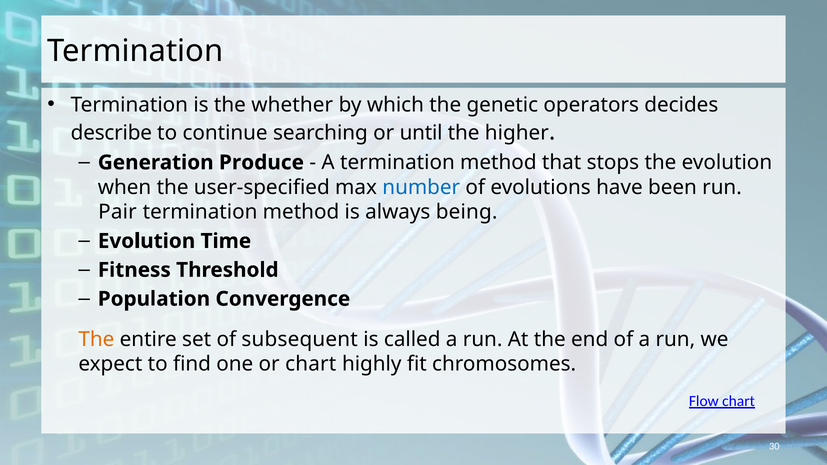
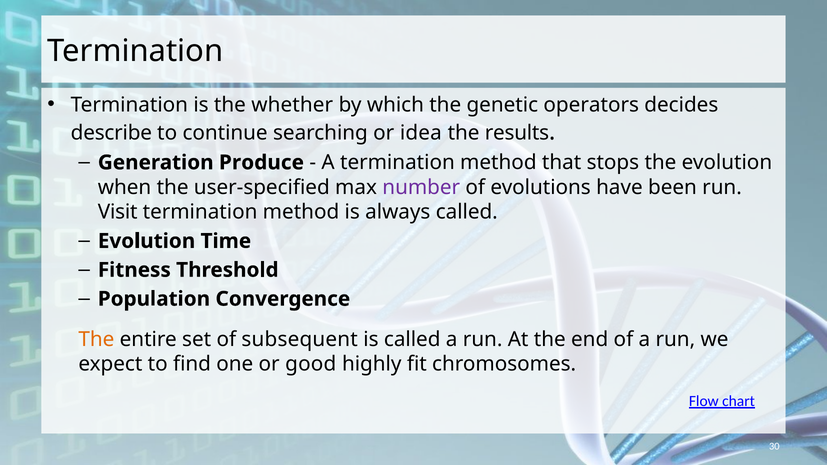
until: until -> idea
higher: higher -> results
number colour: blue -> purple
Pair: Pair -> Visit
always being: being -> called
or chart: chart -> good
